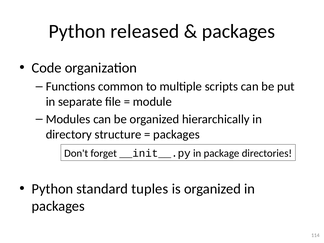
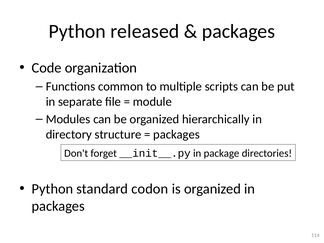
tuples: tuples -> codon
